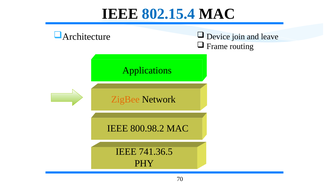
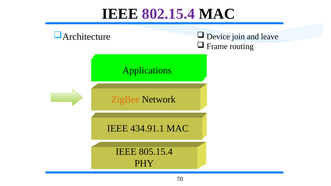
802.15.4 colour: blue -> purple
800.98.2: 800.98.2 -> 434.91.1
741.36.5: 741.36.5 -> 805.15.4
